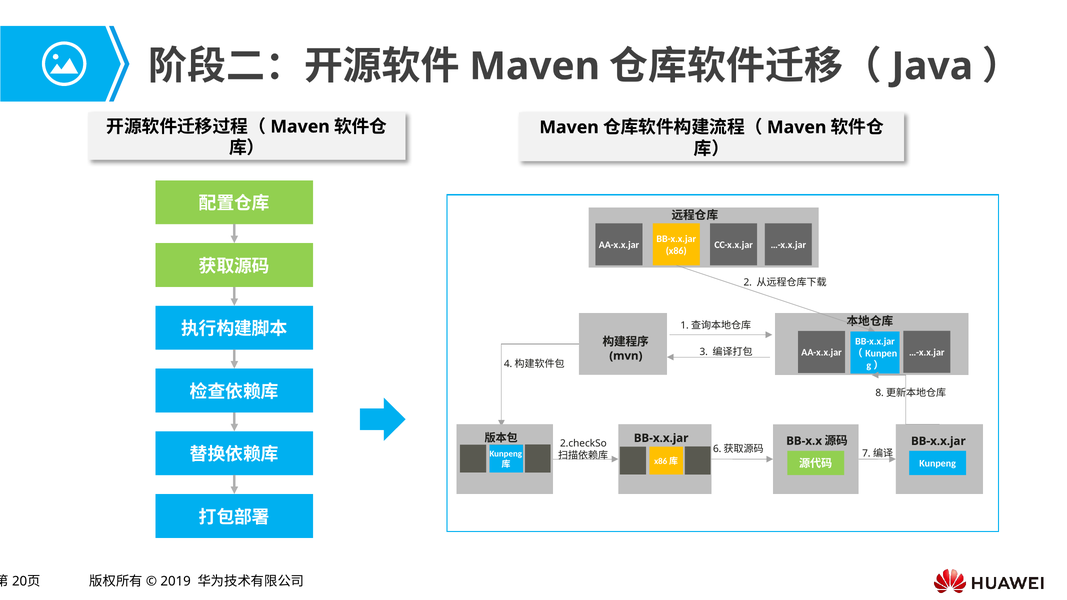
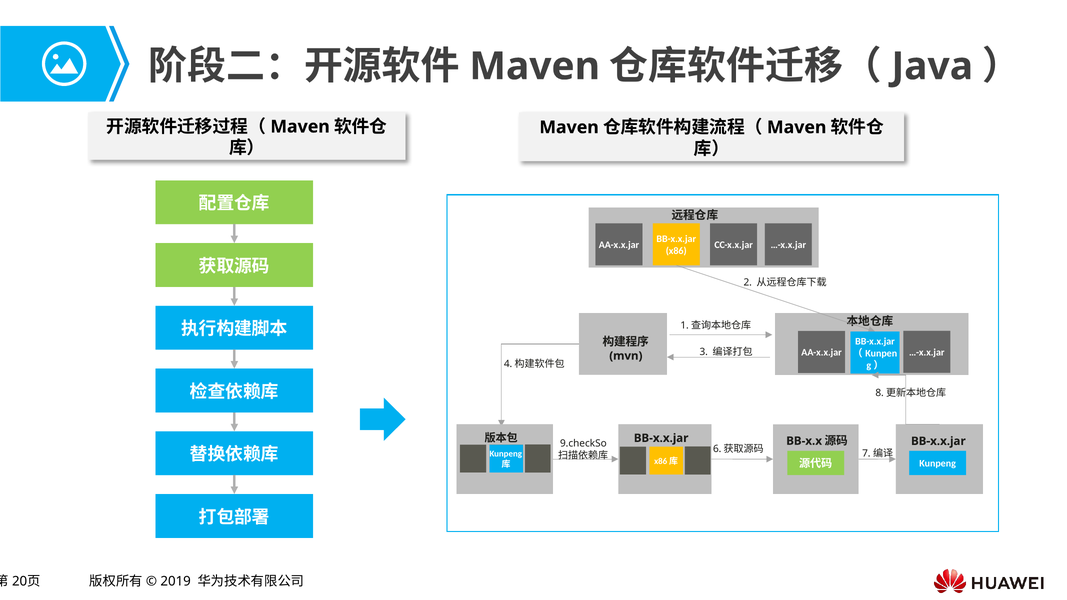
2.checkSo: 2.checkSo -> 9.checkSo
